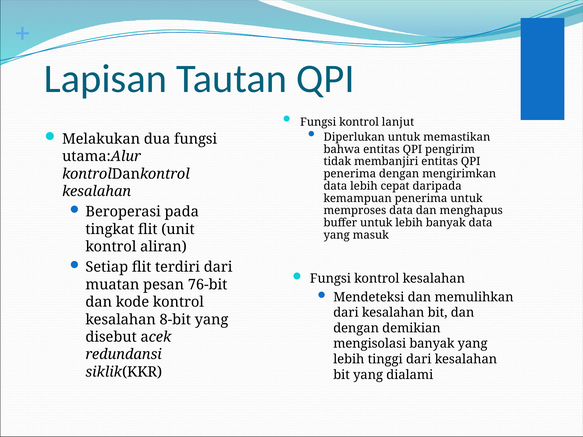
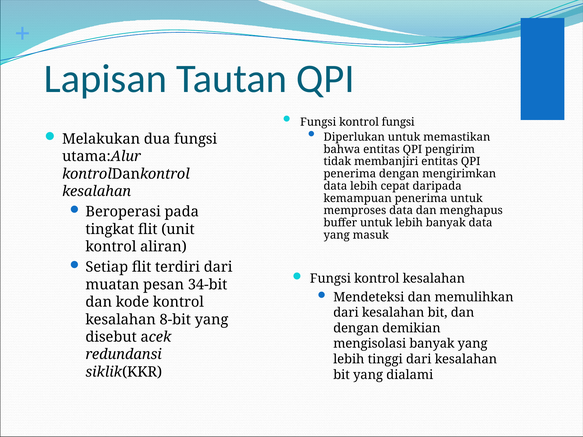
kontrol lanjut: lanjut -> fungsi
76-bit: 76-bit -> 34-bit
